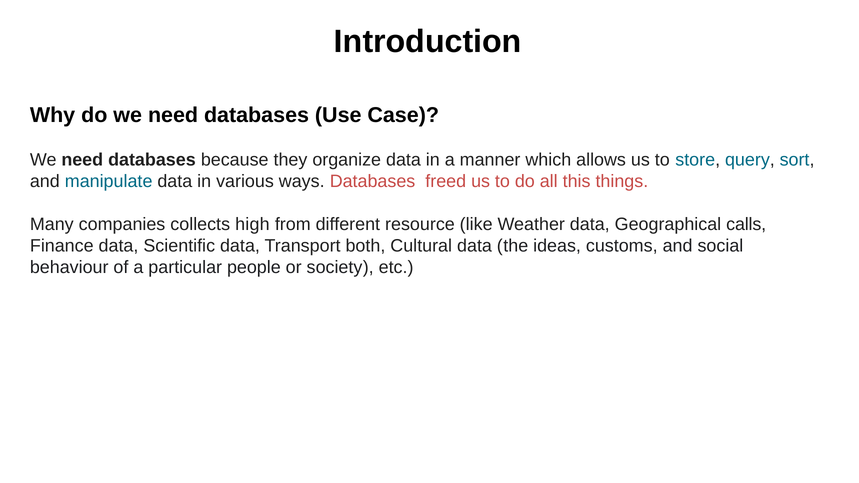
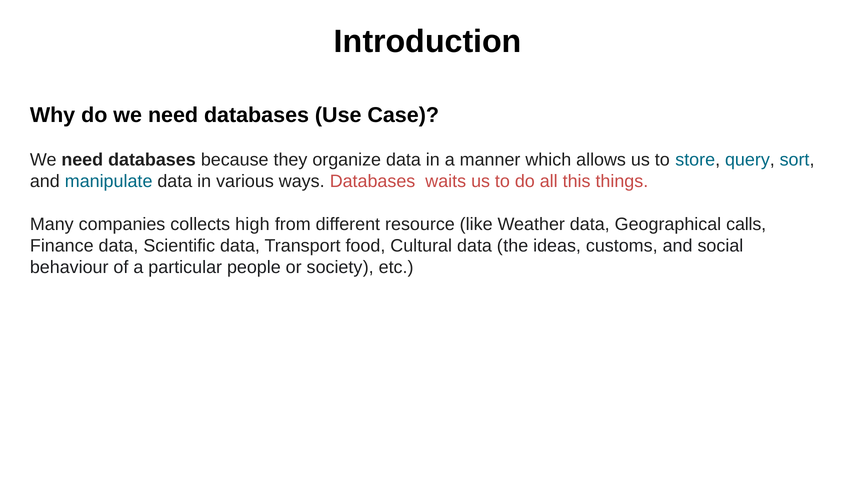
freed: freed -> waits
both: both -> food
